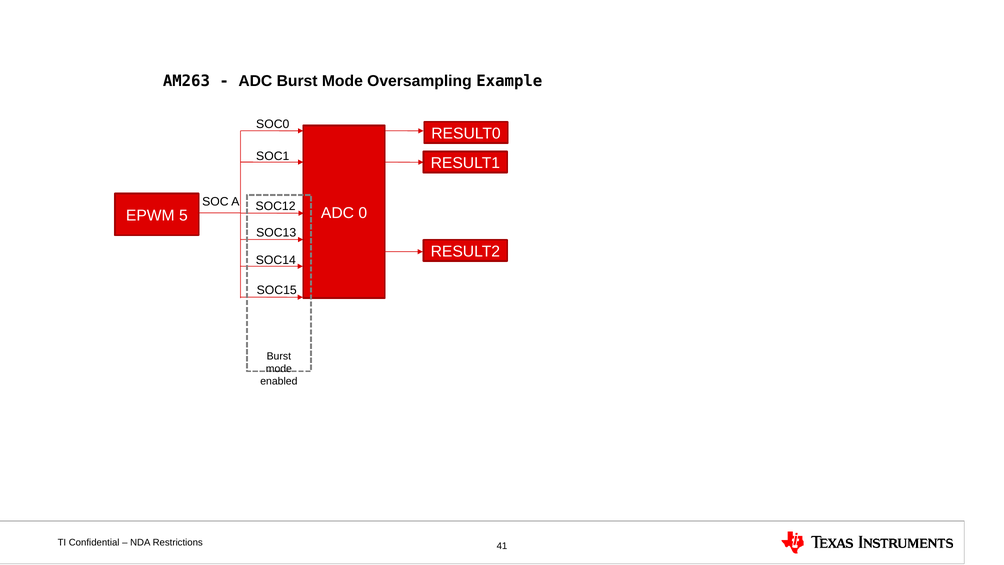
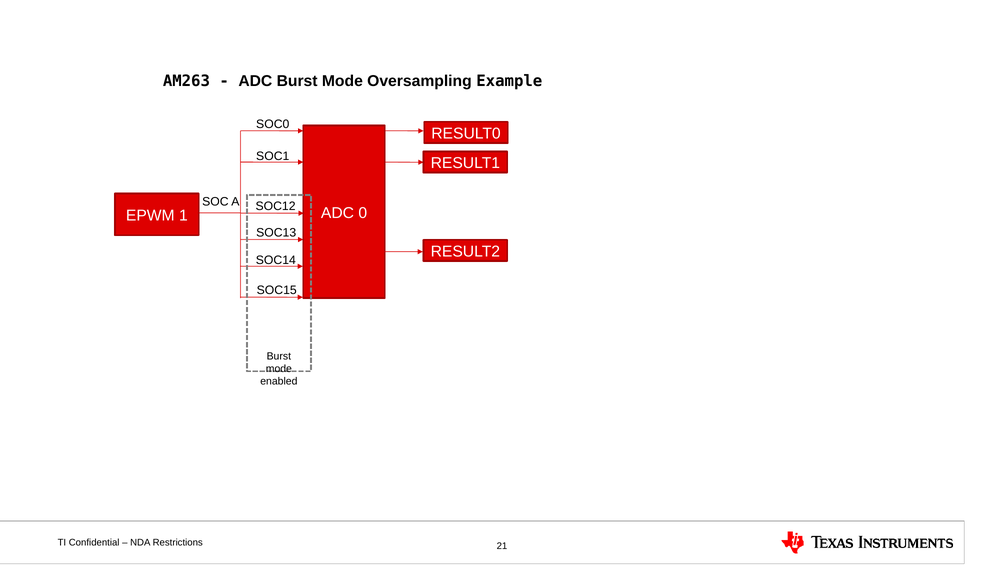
5: 5 -> 1
41: 41 -> 21
